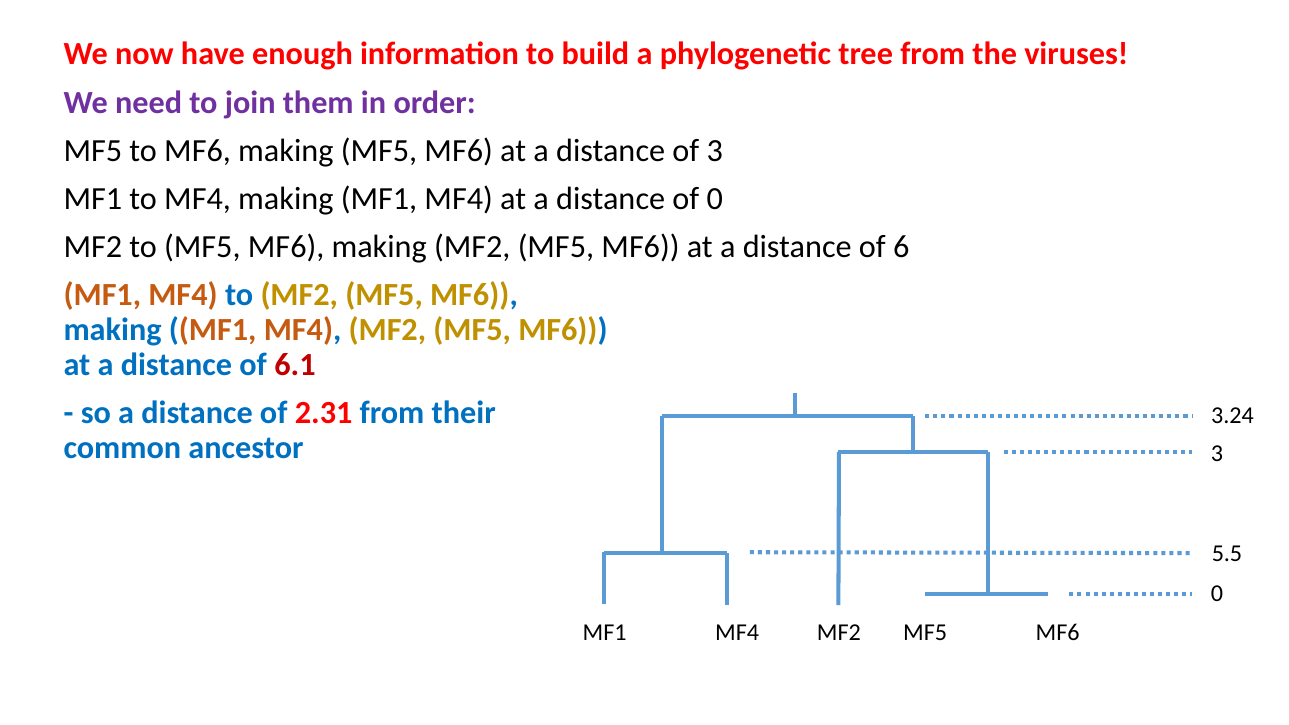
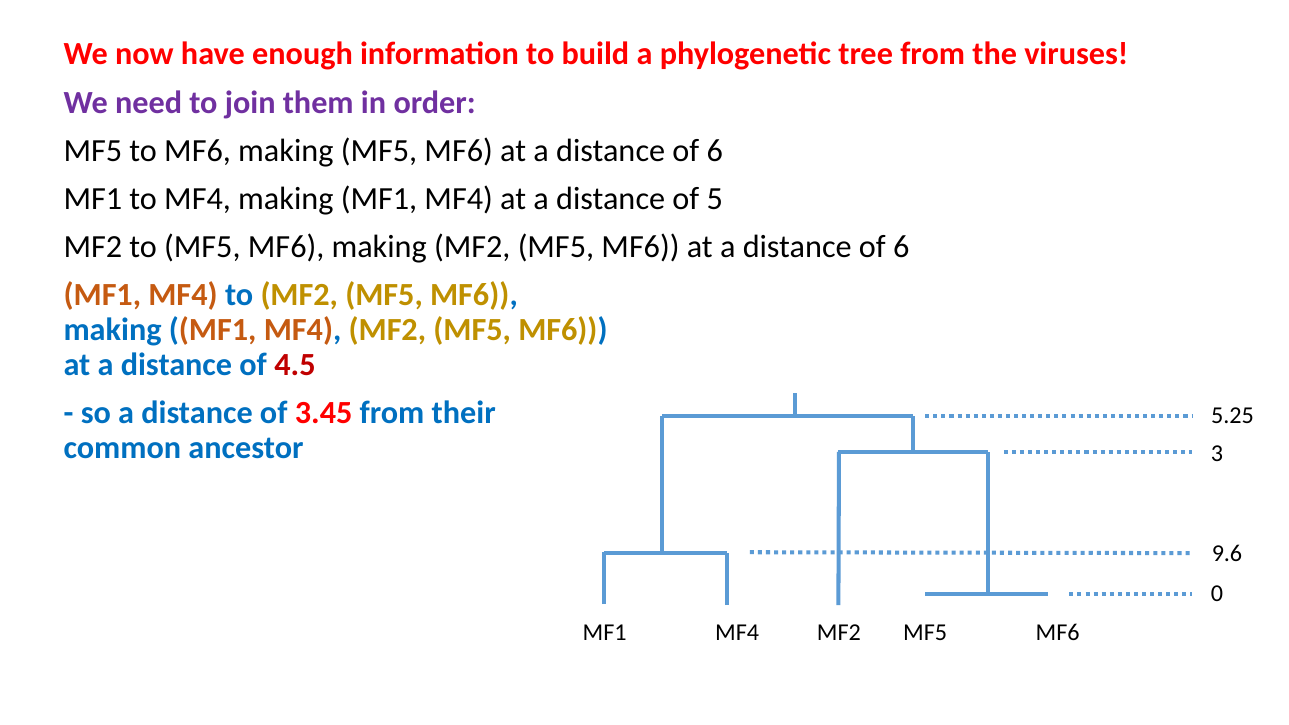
3 at (715, 151): 3 -> 6
of 0: 0 -> 5
6.1: 6.1 -> 4.5
2.31: 2.31 -> 3.45
3.24: 3.24 -> 5.25
5.5: 5.5 -> 9.6
